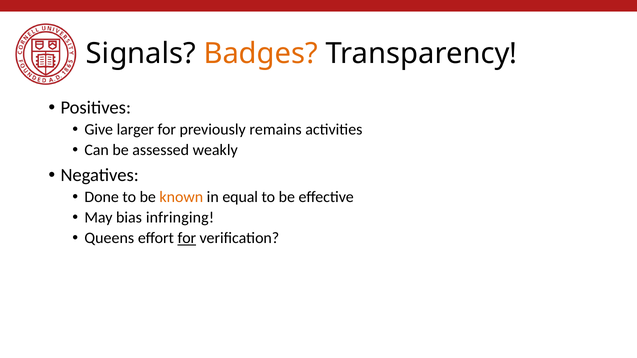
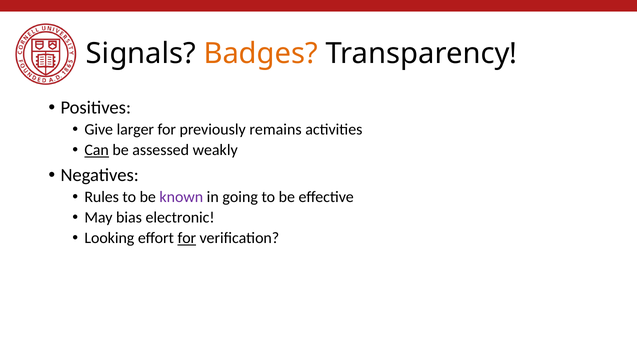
Can underline: none -> present
Done: Done -> Rules
known colour: orange -> purple
equal: equal -> going
infringing: infringing -> electronic
Queens: Queens -> Looking
